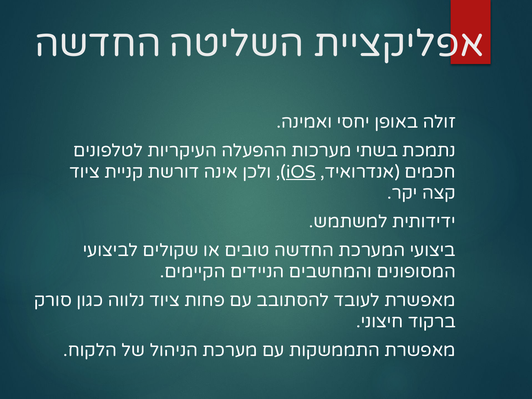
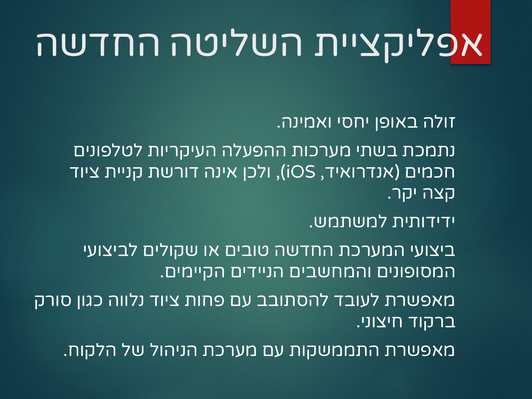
iOS underline: present -> none
